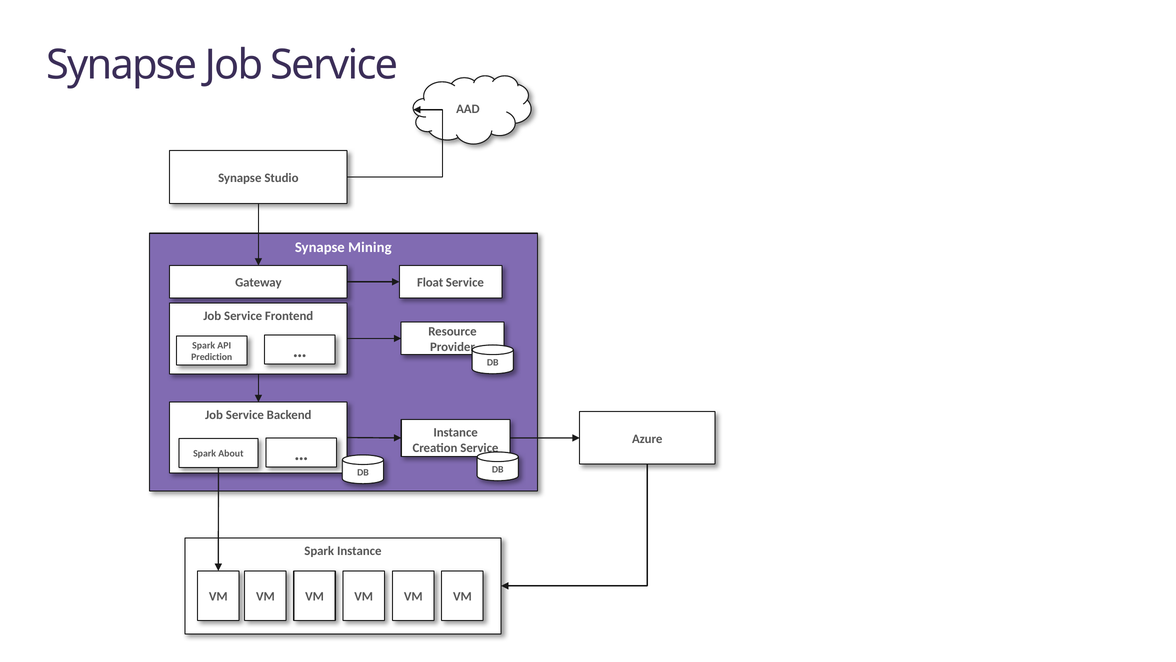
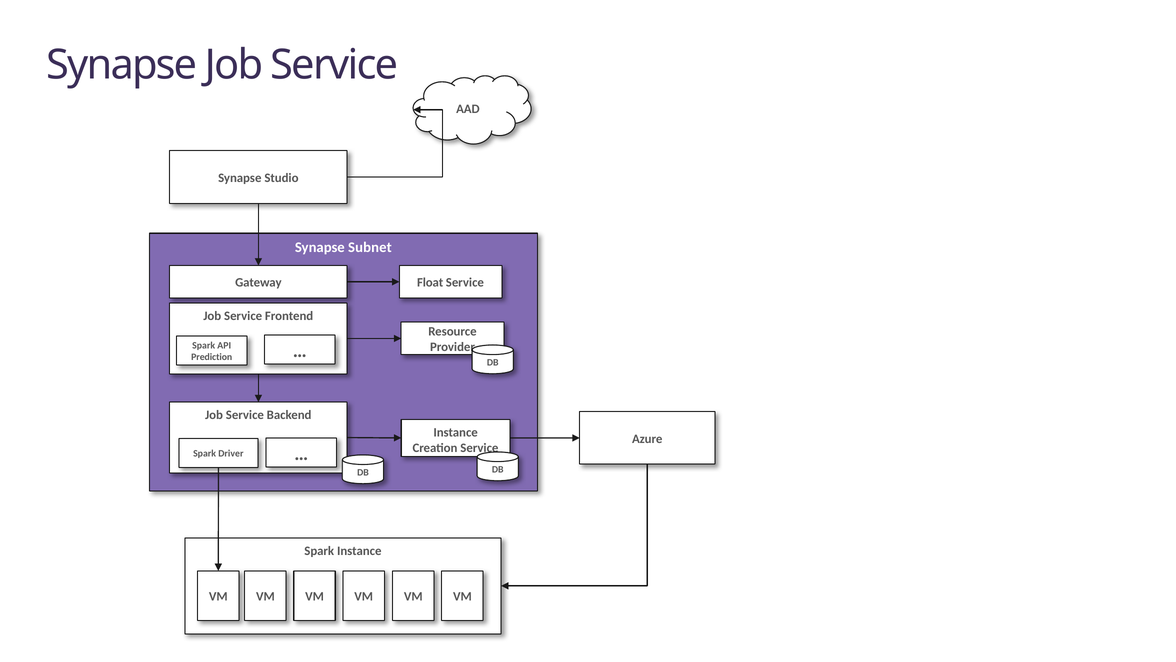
Mining: Mining -> Subnet
About: About -> Driver
